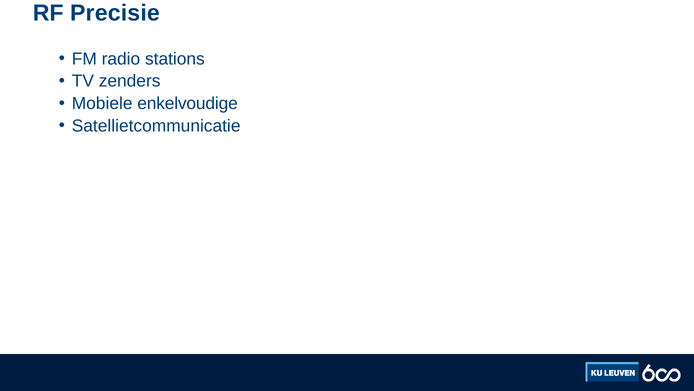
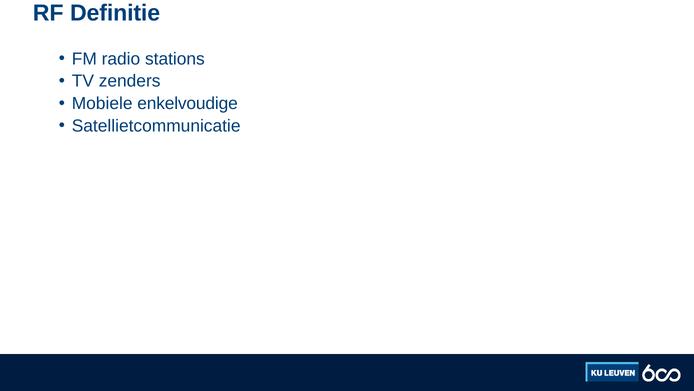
Precisie: Precisie -> Definitie
